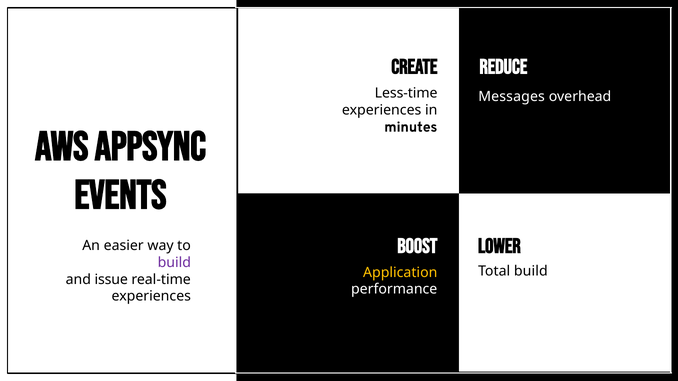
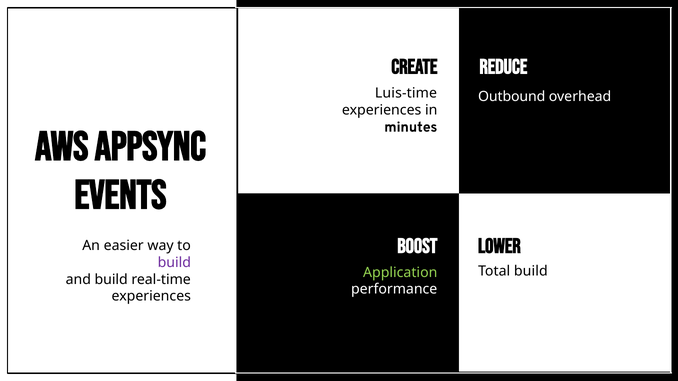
Less-time: Less-time -> Luis-time
Messages: Messages -> Outbound
Application colour: yellow -> light green
and issue: issue -> build
